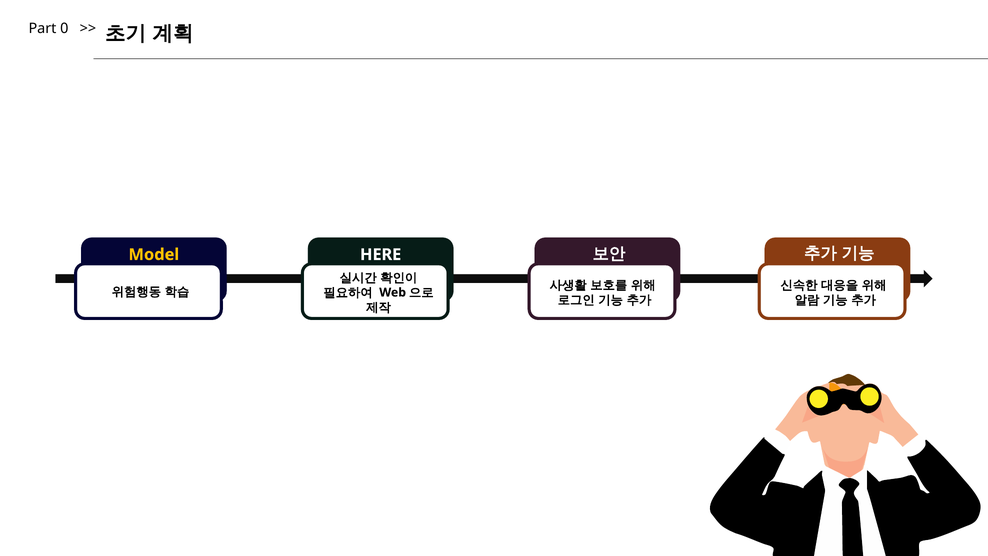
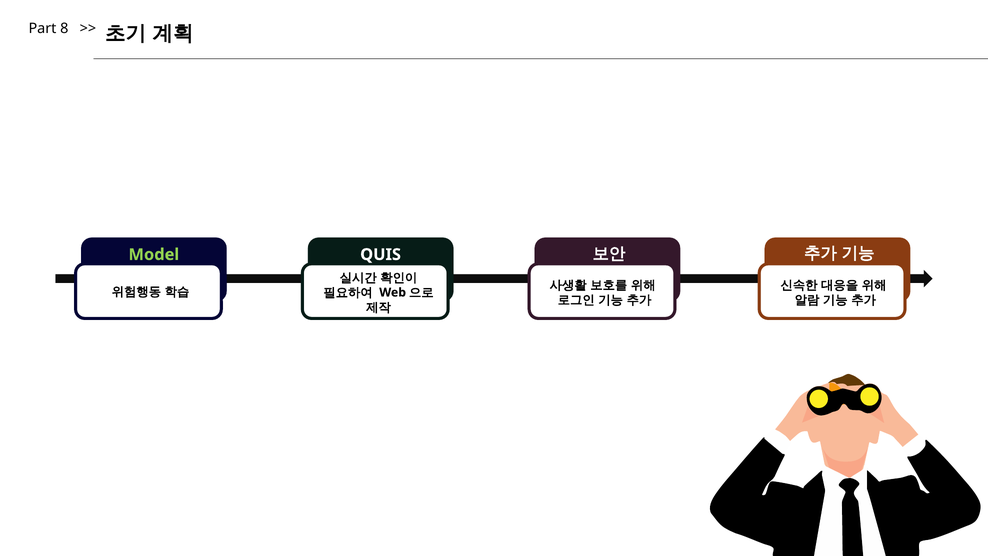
0: 0 -> 8
Model colour: yellow -> light green
HERE: HERE -> QUIS
